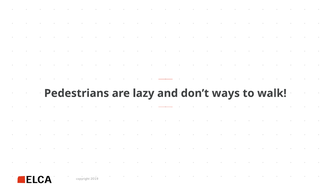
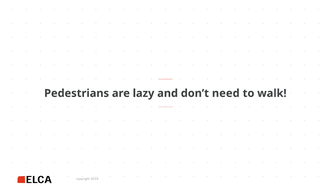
ways: ways -> need
